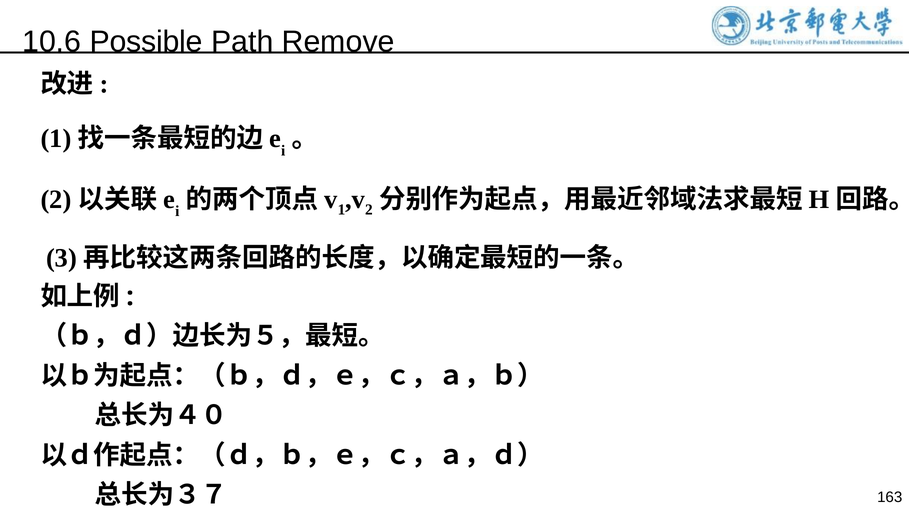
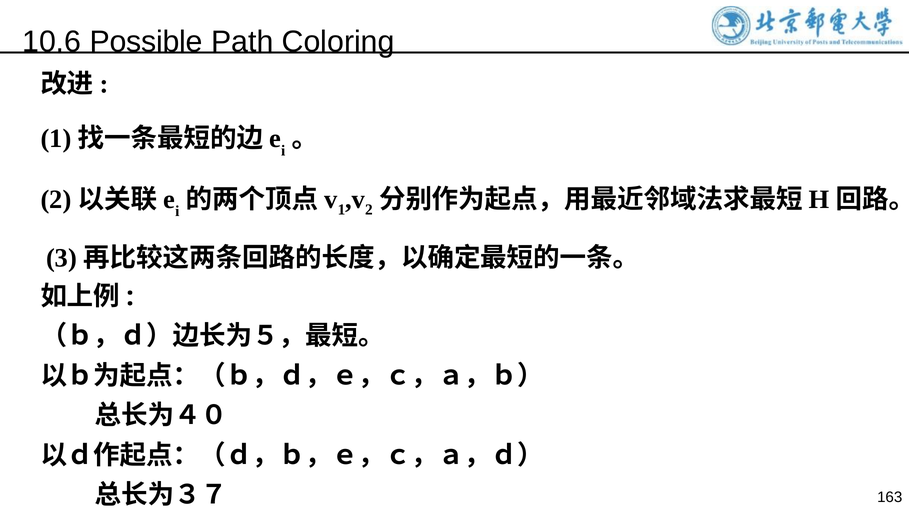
Remove: Remove -> Coloring
